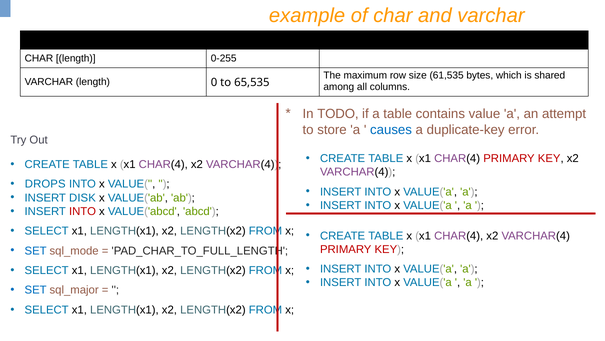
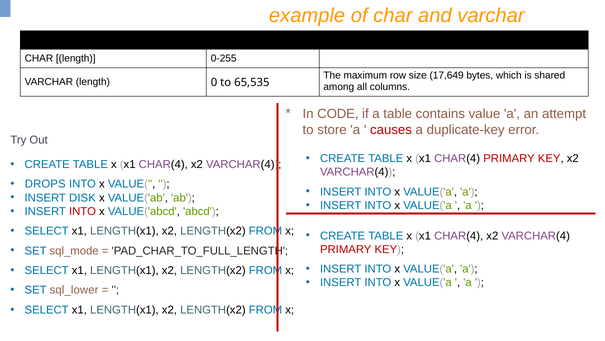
61,535: 61,535 -> 17,649
TODO: TODO -> CODE
causes colour: blue -> red
sql_major: sql_major -> sql_lower
